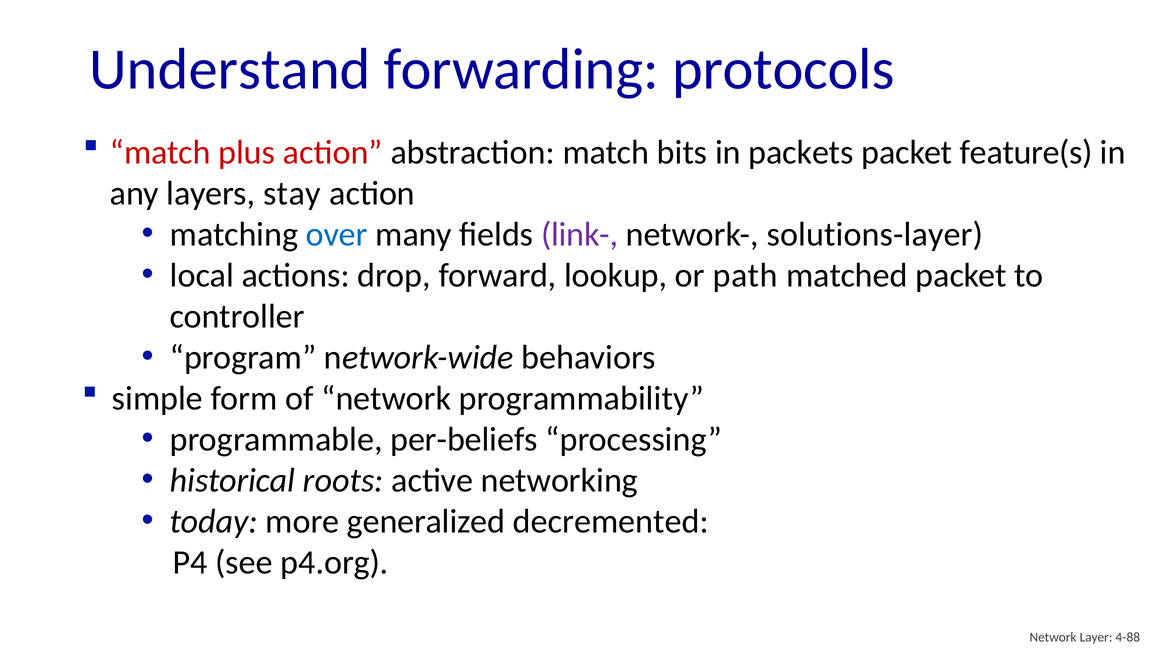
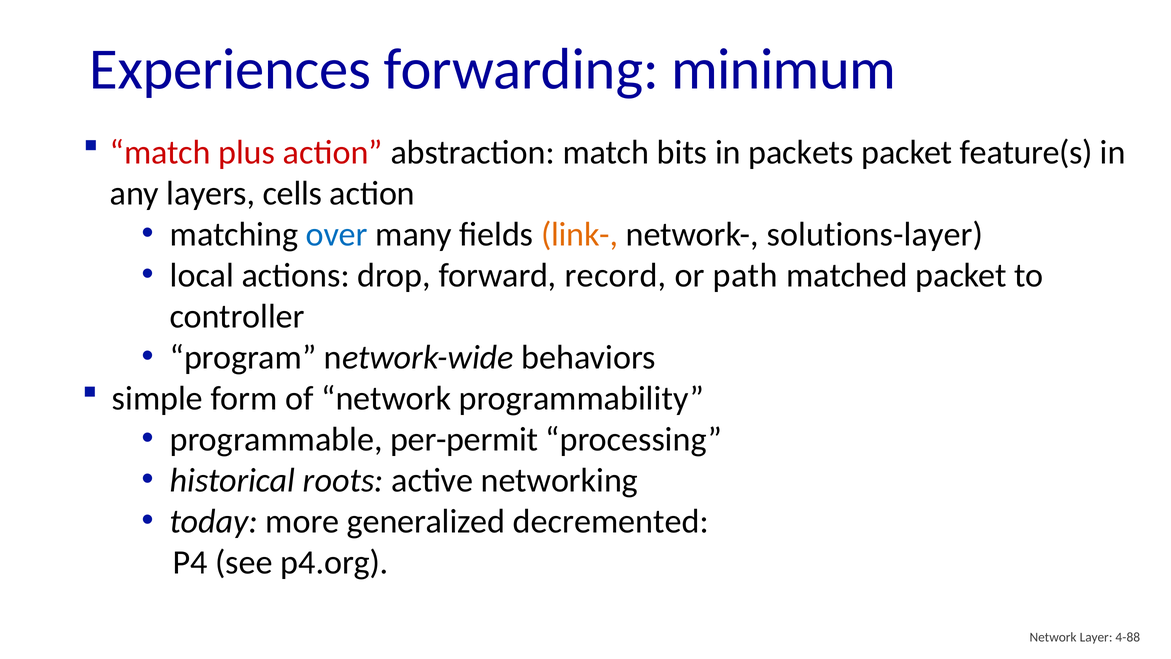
Understand: Understand -> Experiences
protocols: protocols -> minimum
stay: stay -> cells
link- colour: purple -> orange
lookup: lookup -> record
per-beliefs: per-beliefs -> per-permit
